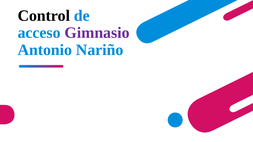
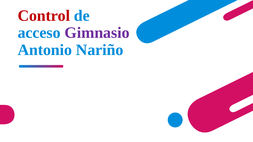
Control colour: black -> red
